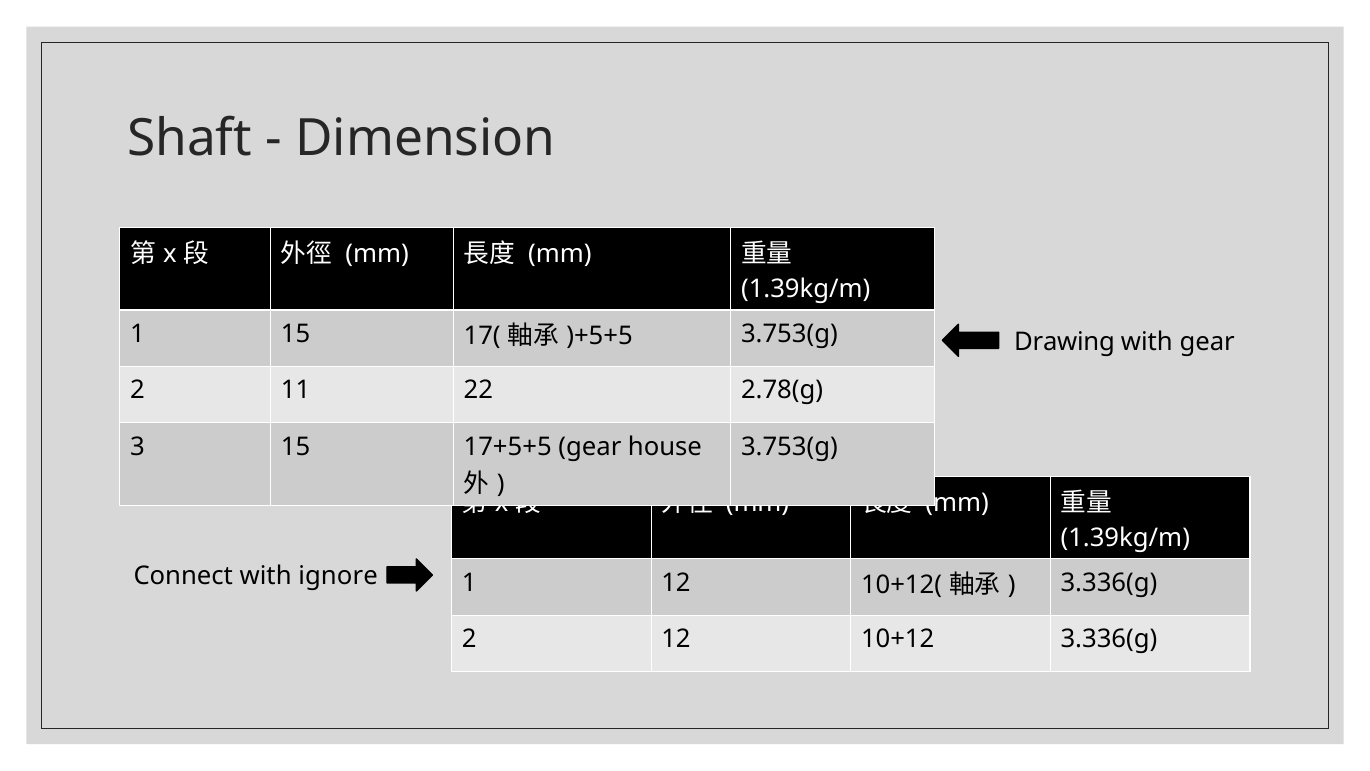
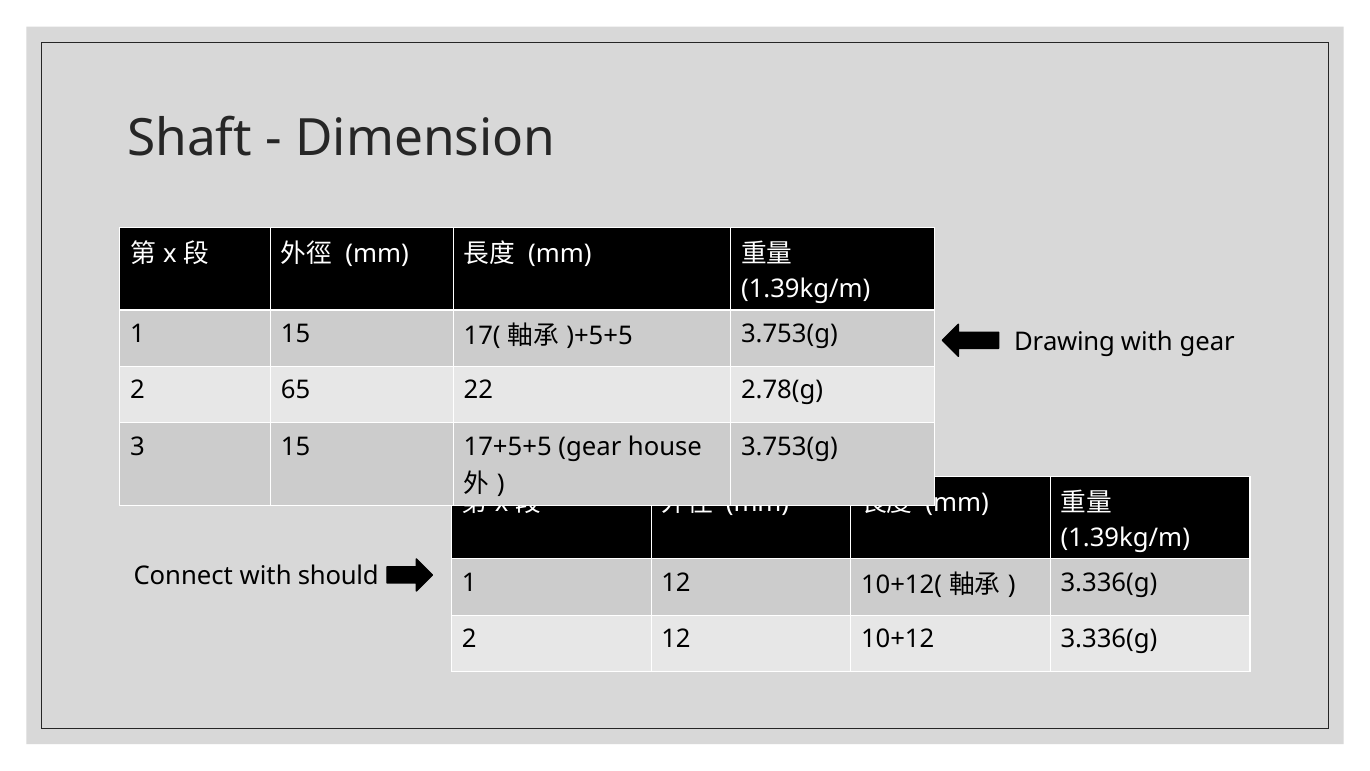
11: 11 -> 65
ignore: ignore -> should
